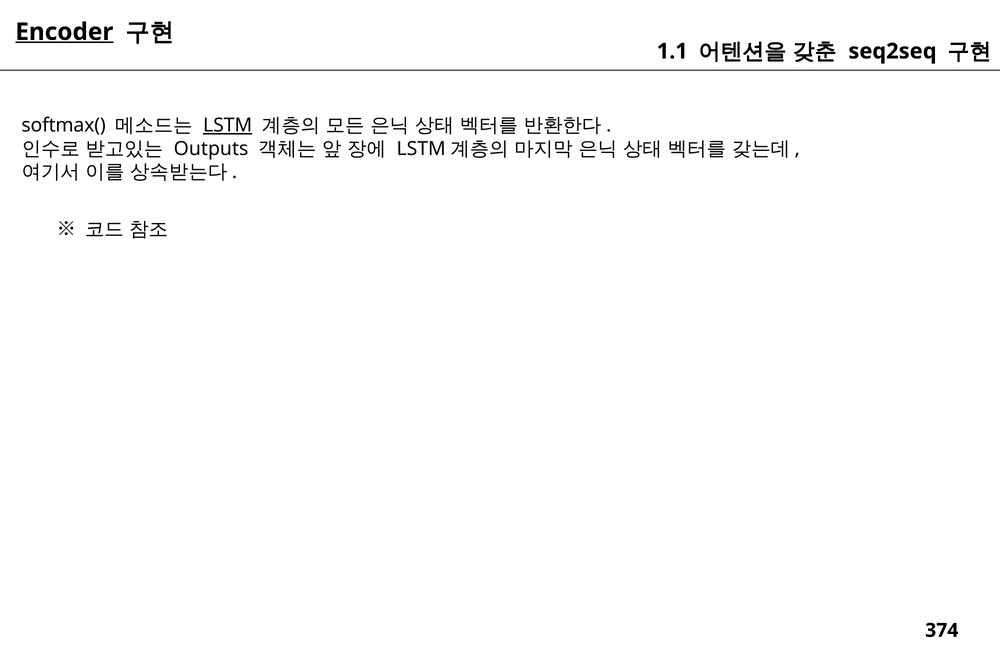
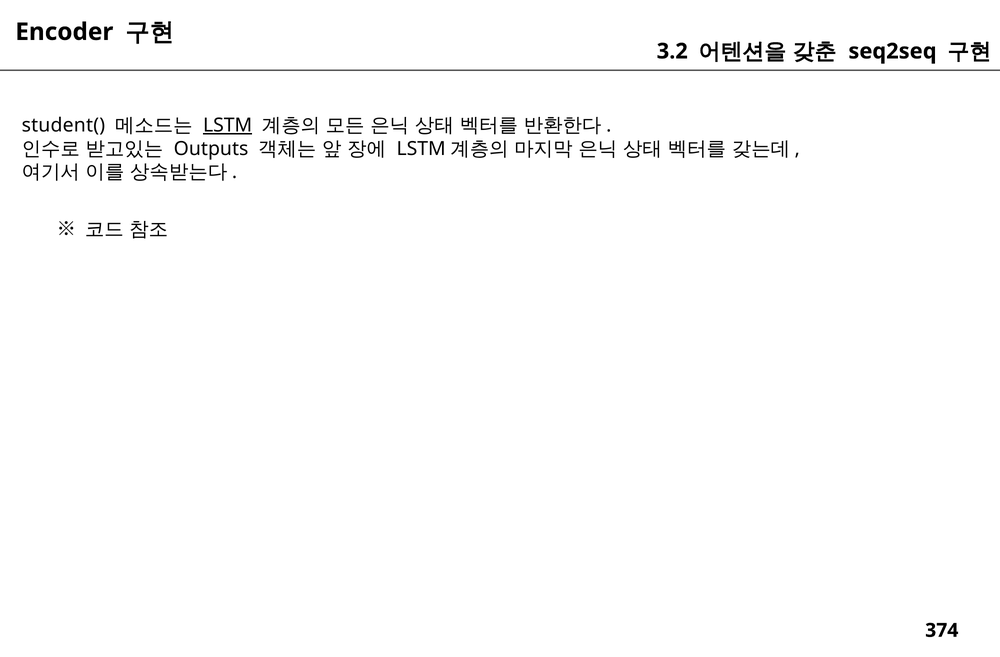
Encoder underline: present -> none
1.1: 1.1 -> 3.2
softmax(: softmax( -> student(
